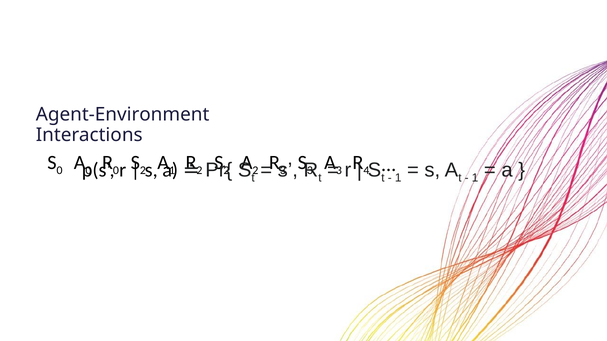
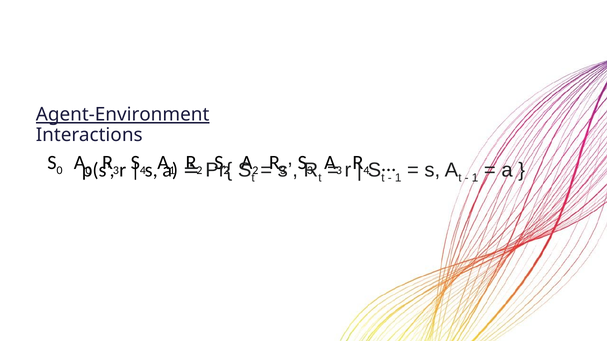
Agent-Environment underline: none -> present
0 at (116, 171): 0 -> 3
2 at (143, 171): 2 -> 4
